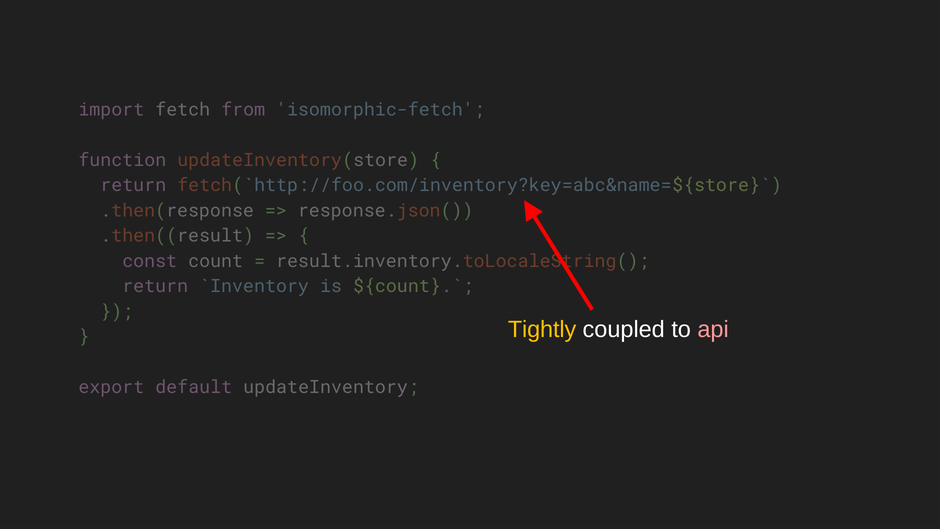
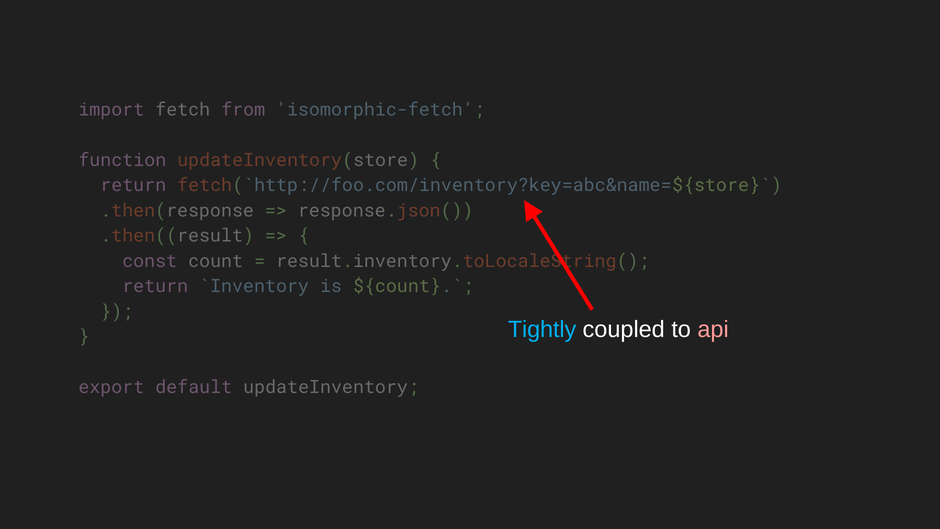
Tightly colour: yellow -> light blue
